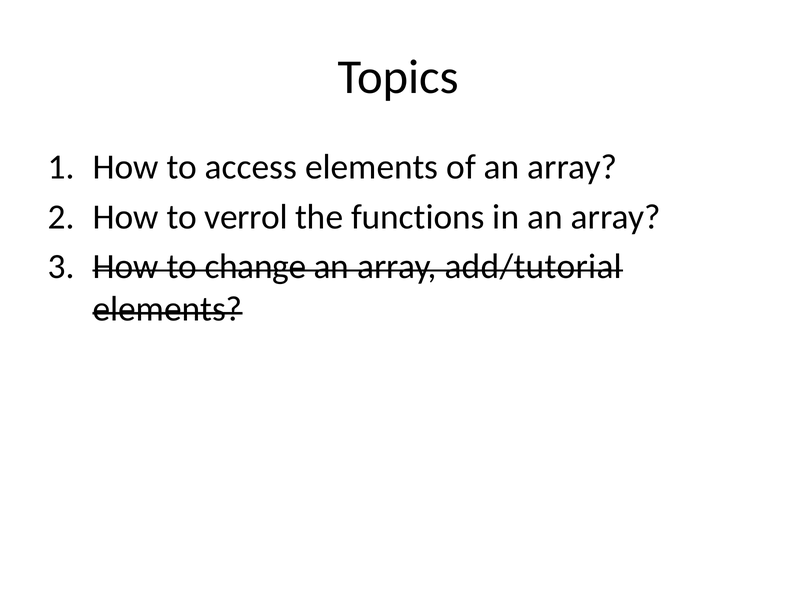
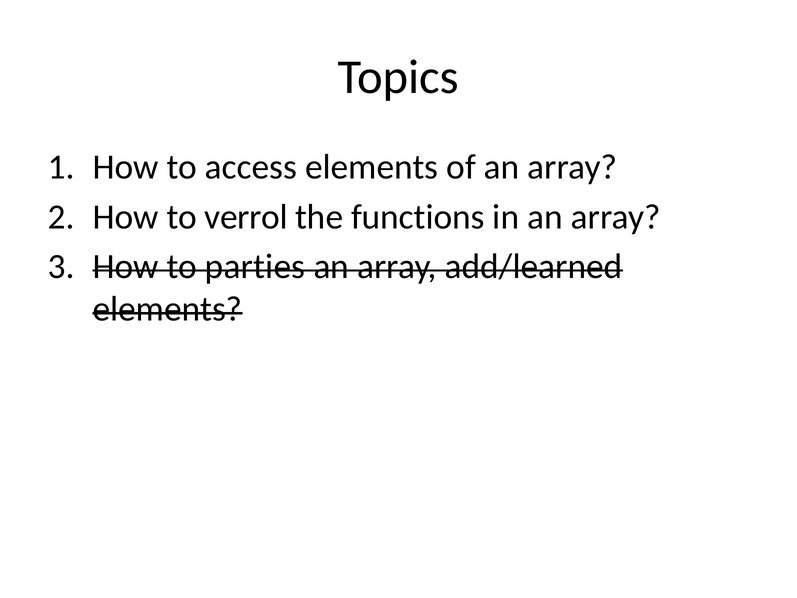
change: change -> parties
add/tutorial: add/tutorial -> add/learned
